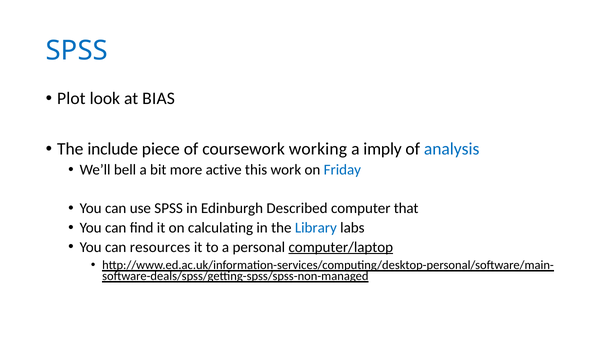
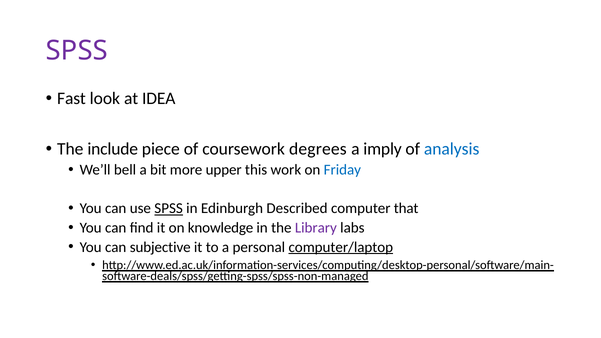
SPSS at (77, 50) colour: blue -> purple
Plot: Plot -> Fast
BIAS: BIAS -> IDEA
working: working -> degrees
active: active -> upper
SPSS at (169, 208) underline: none -> present
calculating: calculating -> knowledge
Library colour: blue -> purple
resources: resources -> subjective
